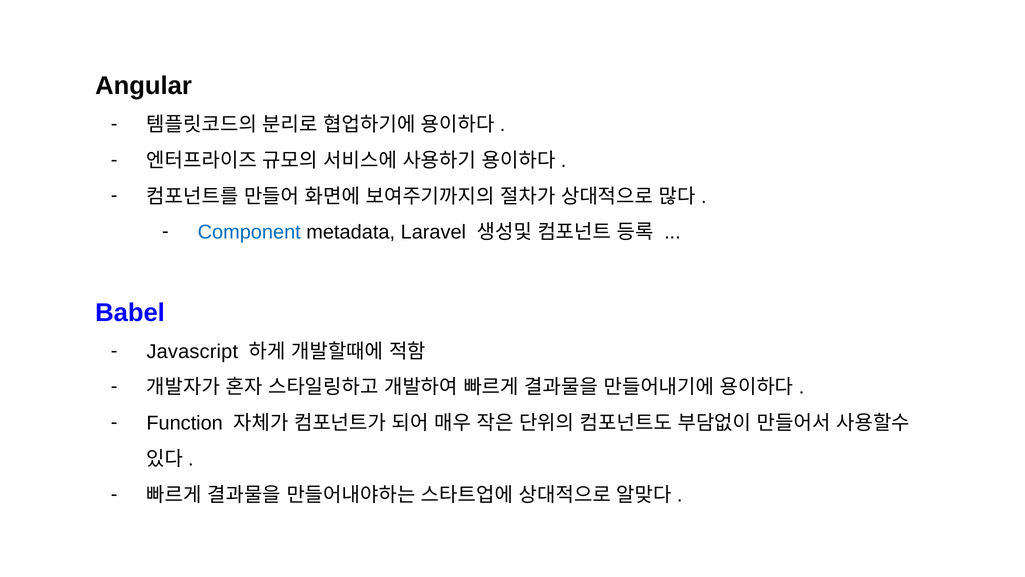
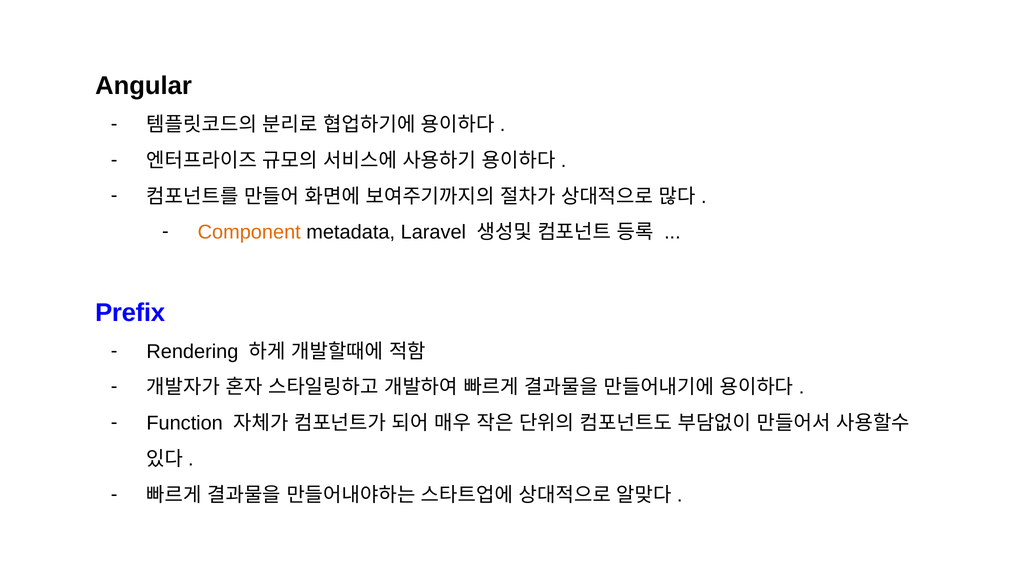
Component colour: blue -> orange
Babel: Babel -> Prefix
Javascript: Javascript -> Rendering
